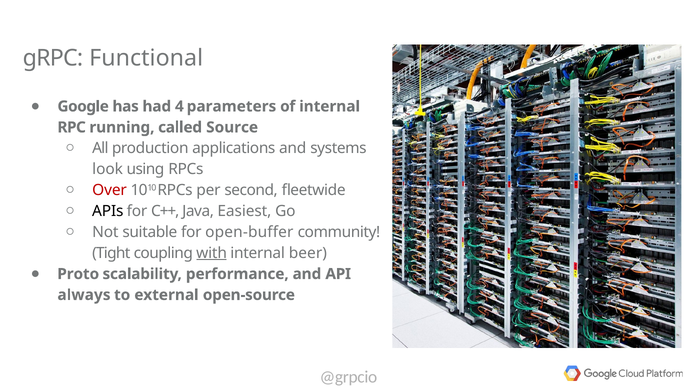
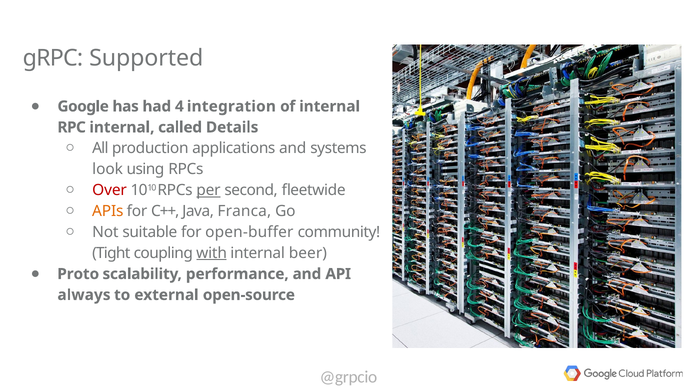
Functional: Functional -> Supported
parameters: parameters -> integration
RPC running: running -> internal
Source: Source -> Details
per underline: none -> present
APIs colour: black -> orange
Easiest: Easiest -> Franca
